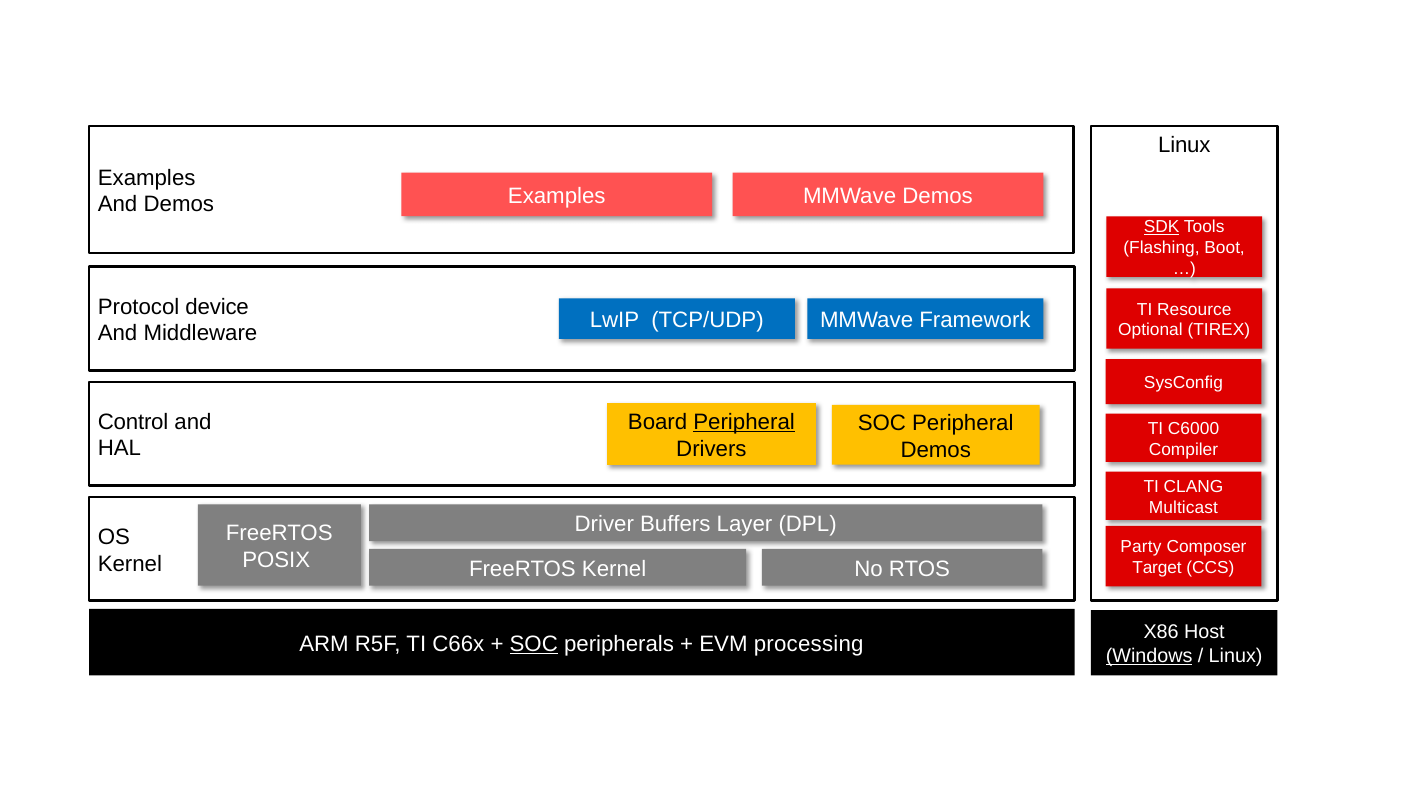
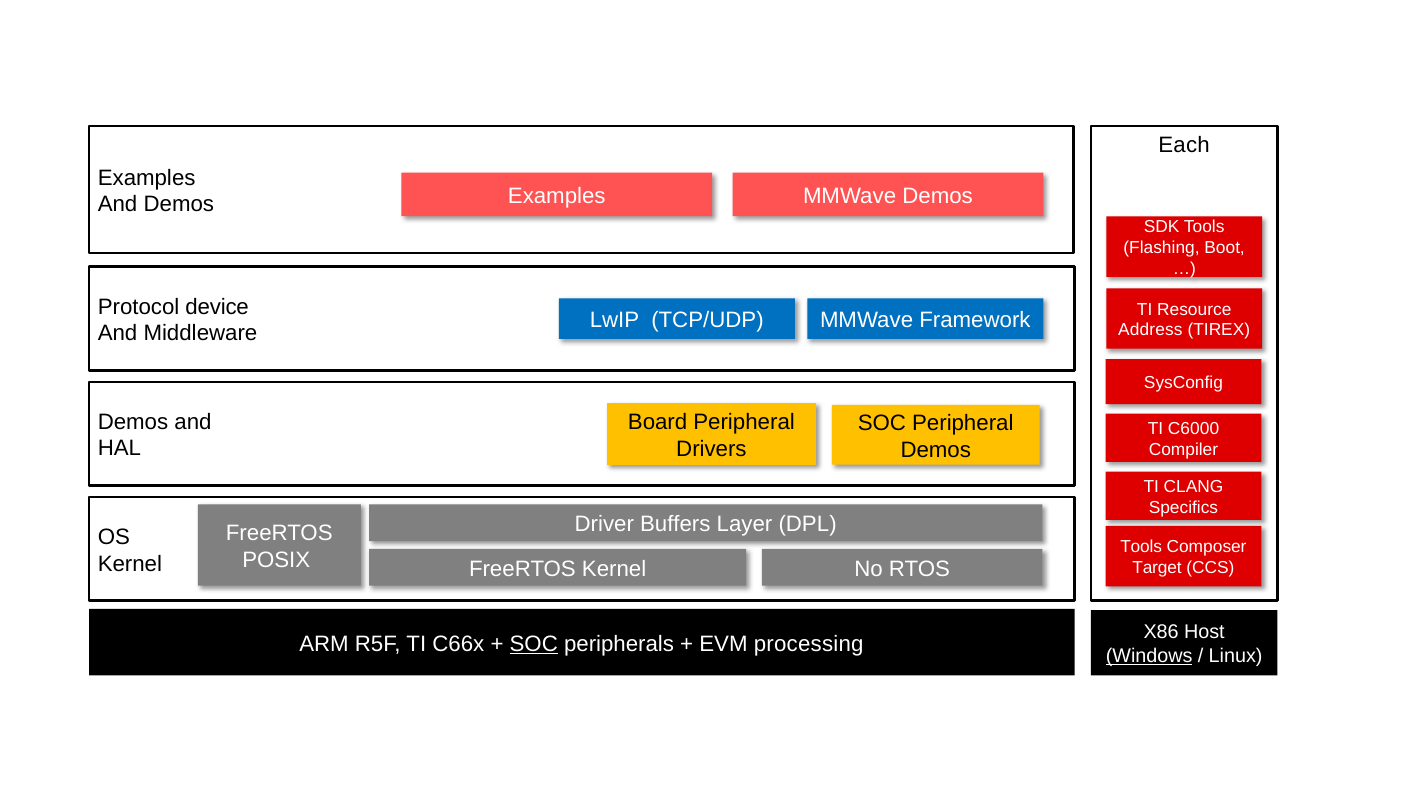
Linux at (1184, 145): Linux -> Each
SDK underline: present -> none
Optional: Optional -> Address
Control at (133, 422): Control -> Demos
Peripheral at (744, 422) underline: present -> none
Multicast: Multicast -> Specifics
Party at (1141, 547): Party -> Tools
